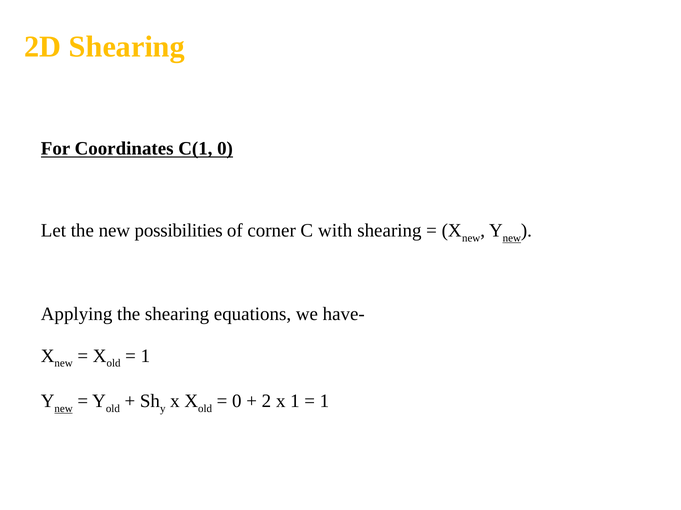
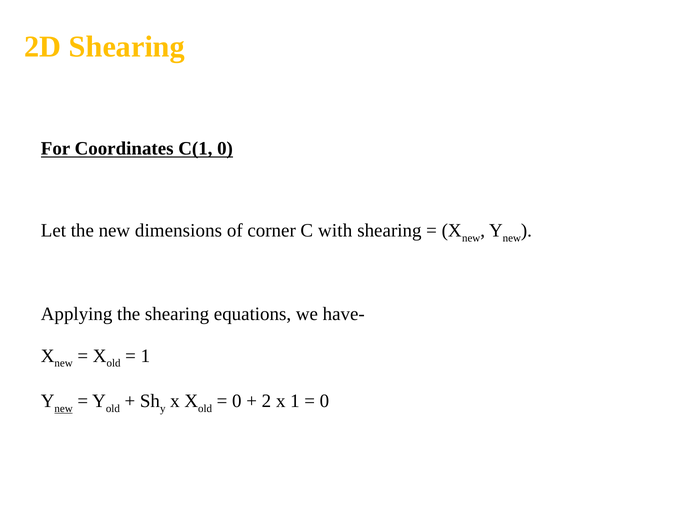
possibilities: possibilities -> dimensions
new at (512, 238) underline: present -> none
1 at (324, 402): 1 -> 0
